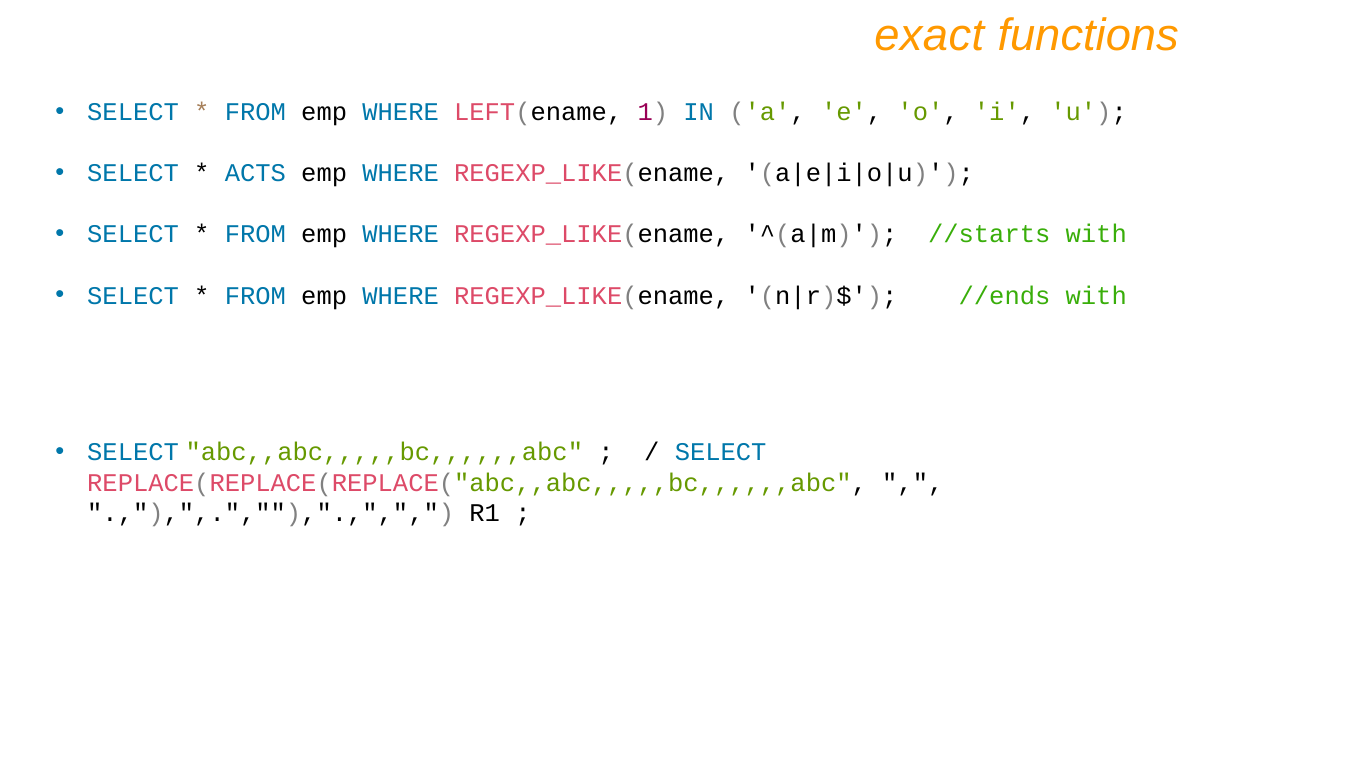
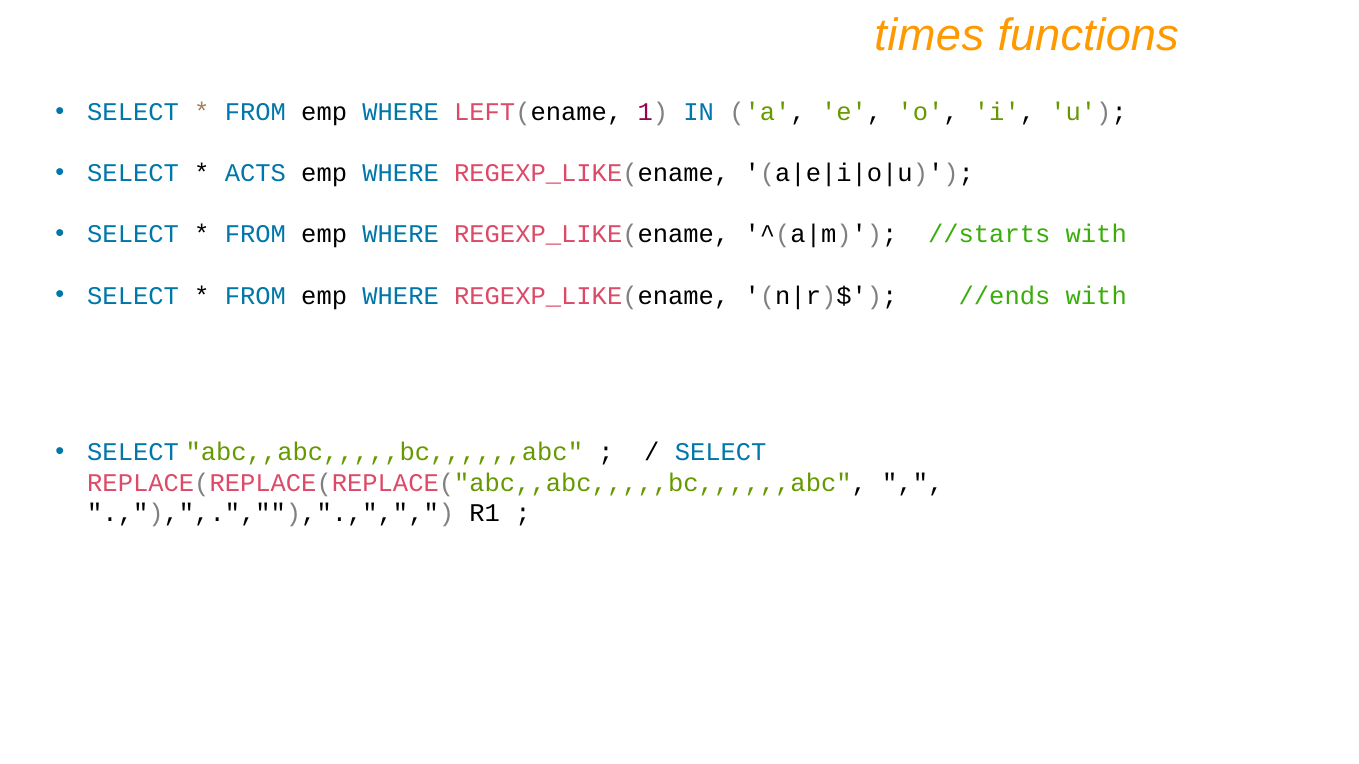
exact: exact -> times
